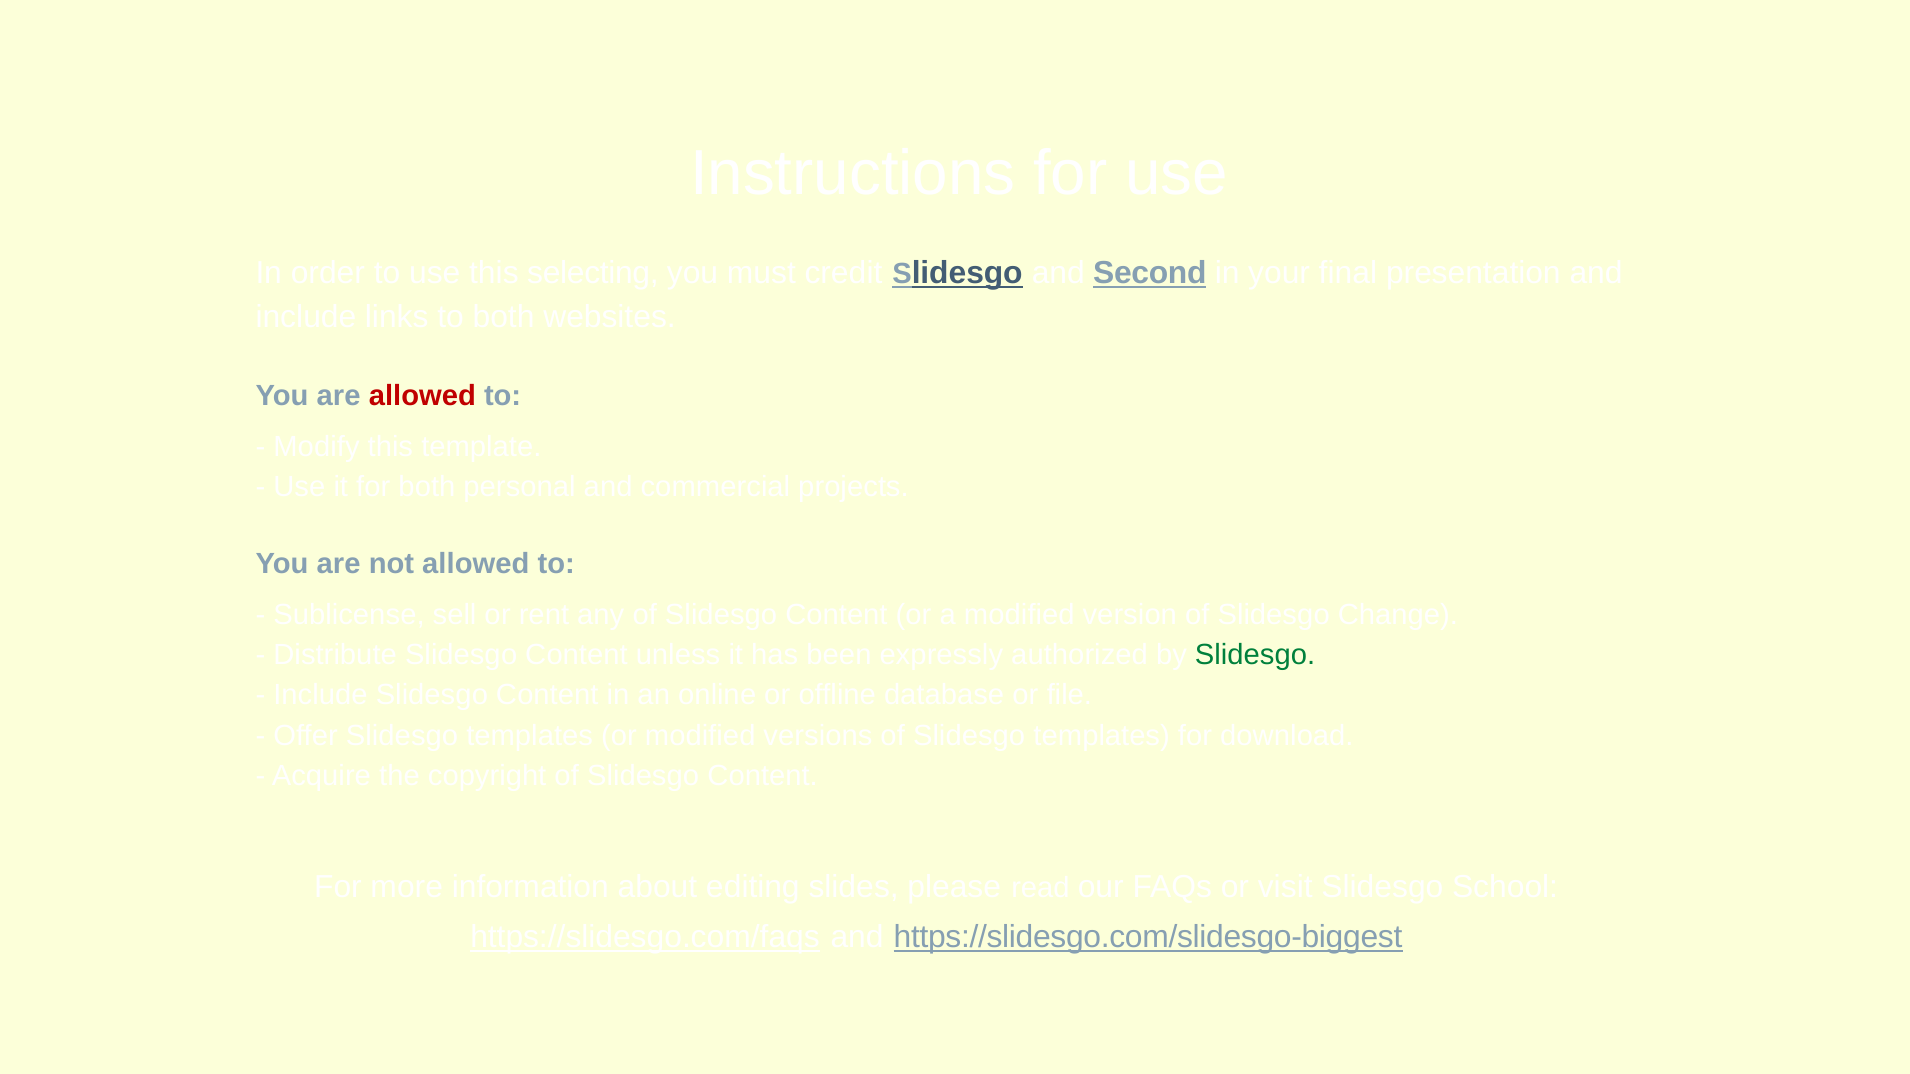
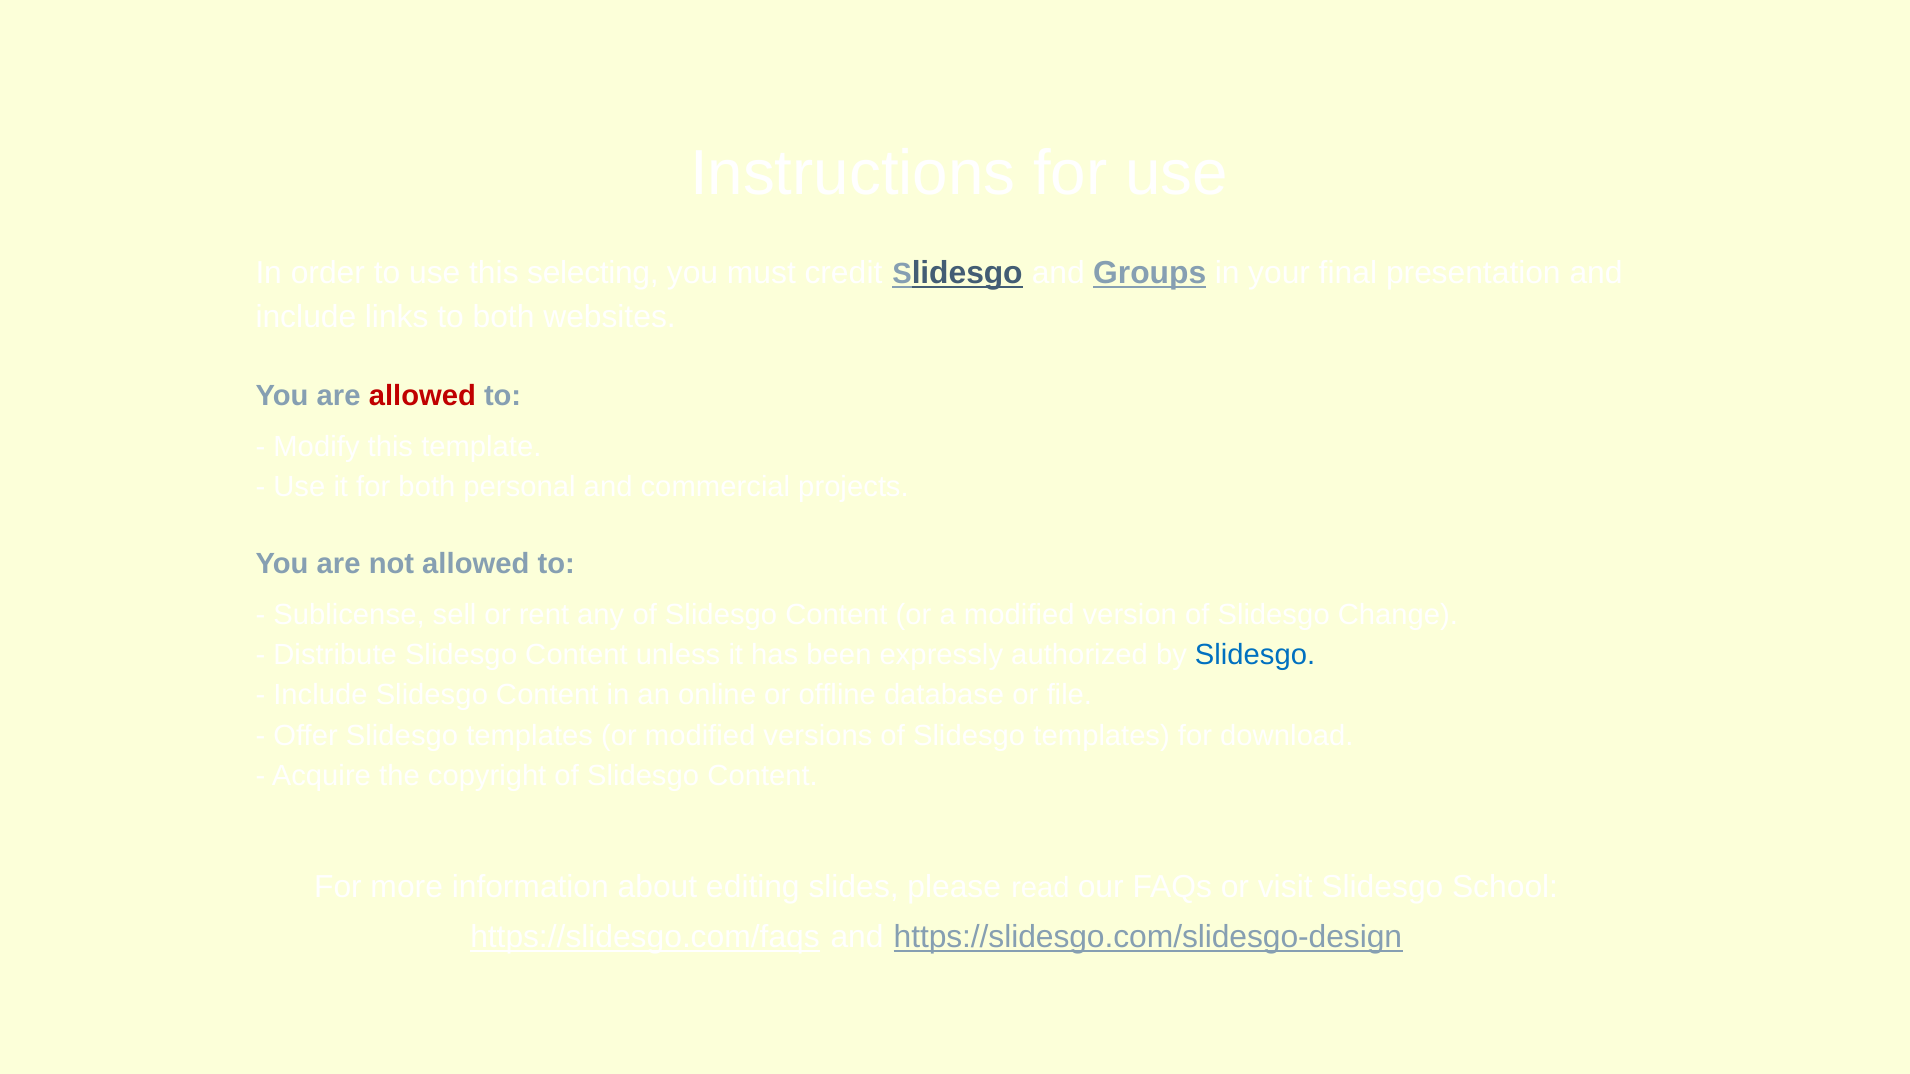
Second: Second -> Groups
Slidesgo at (1255, 655) colour: green -> blue
https://slidesgo.com/slidesgo-biggest: https://slidesgo.com/slidesgo-biggest -> https://slidesgo.com/slidesgo-design
